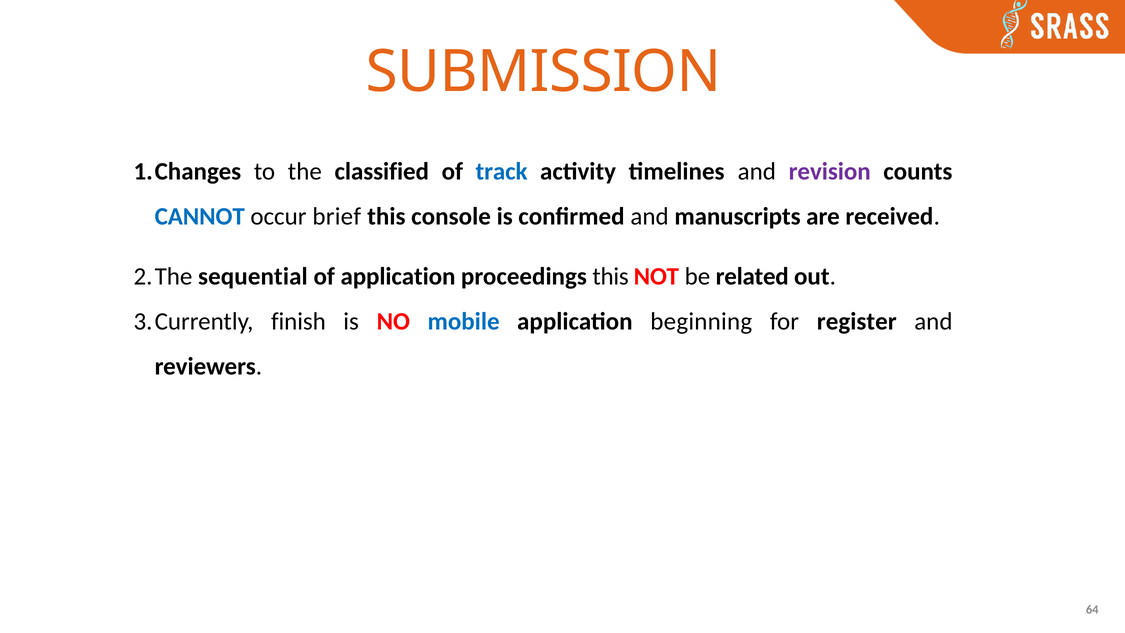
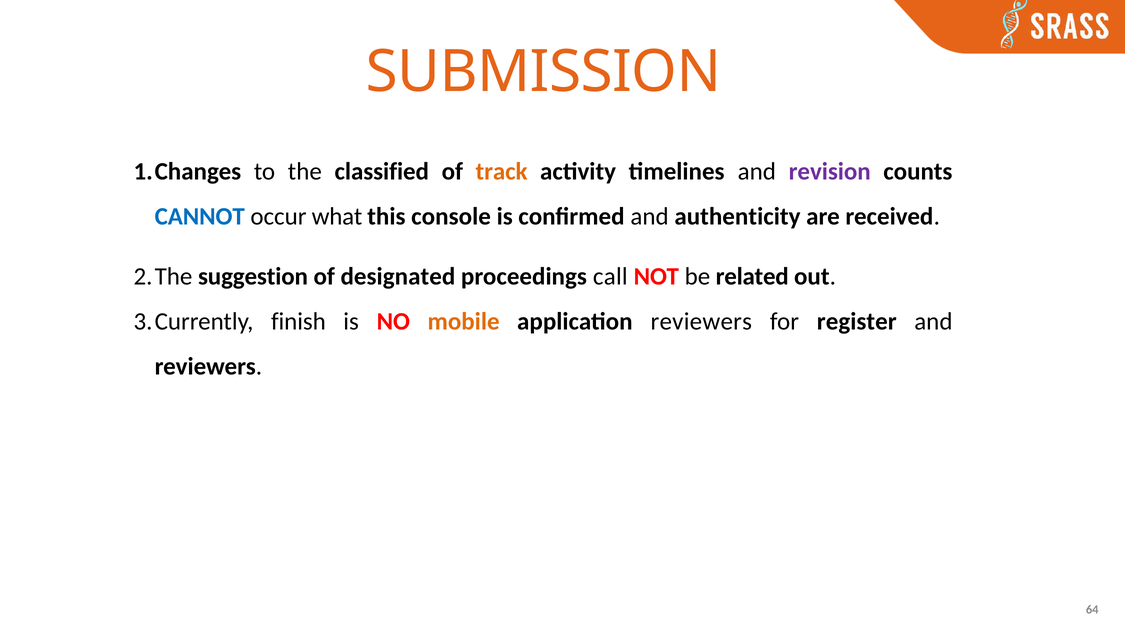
track colour: blue -> orange
brief: brief -> what
manuscripts: manuscripts -> authenticity
sequential: sequential -> suggestion
of application: application -> designated
proceedings this: this -> call
mobile colour: blue -> orange
application beginning: beginning -> reviewers
